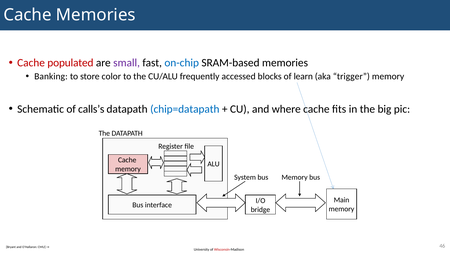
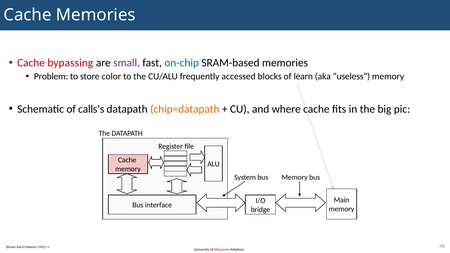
populated: populated -> bypassing
Banking: Banking -> Problem
trigger: trigger -> useless
chip=datapath colour: blue -> orange
